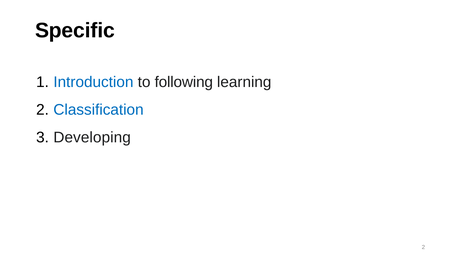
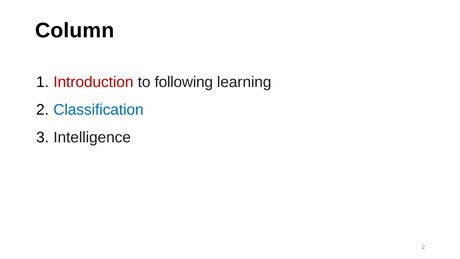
Specific: Specific -> Column
Introduction colour: blue -> red
Developing: Developing -> Intelligence
